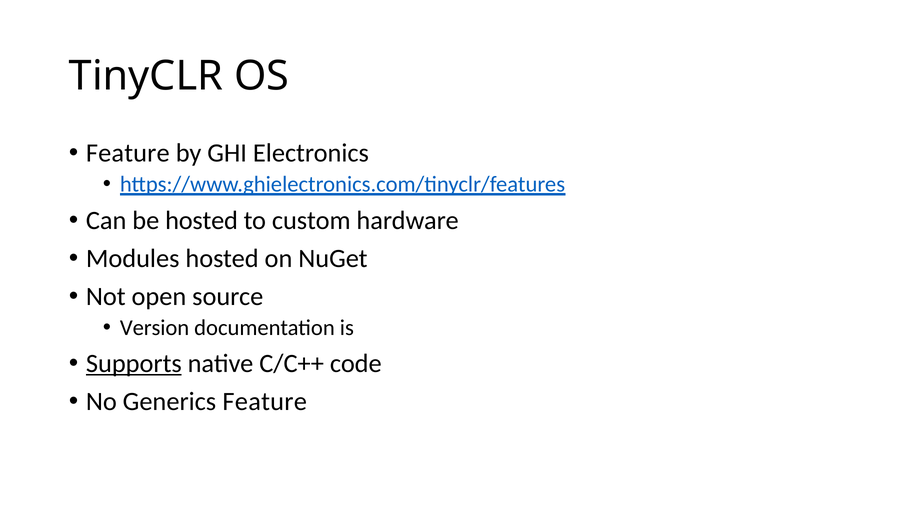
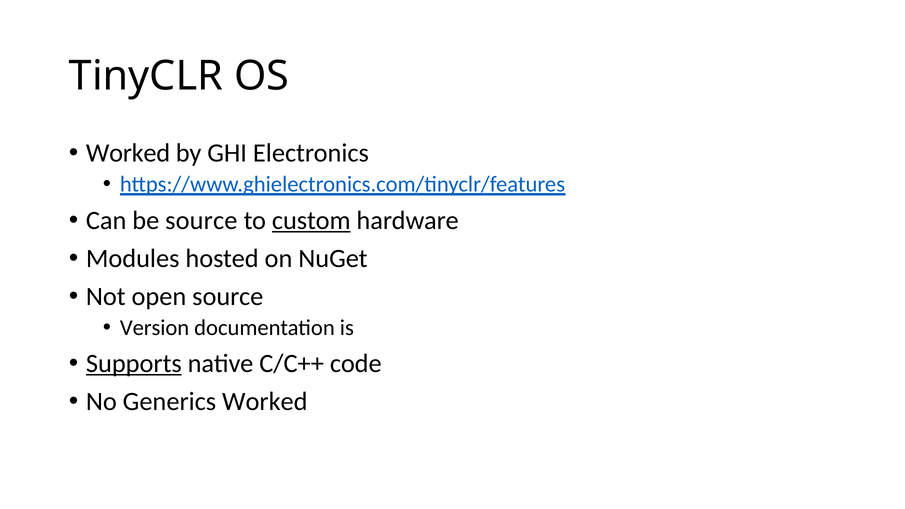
Feature at (128, 153): Feature -> Worked
be hosted: hosted -> source
custom underline: none -> present
Generics Feature: Feature -> Worked
